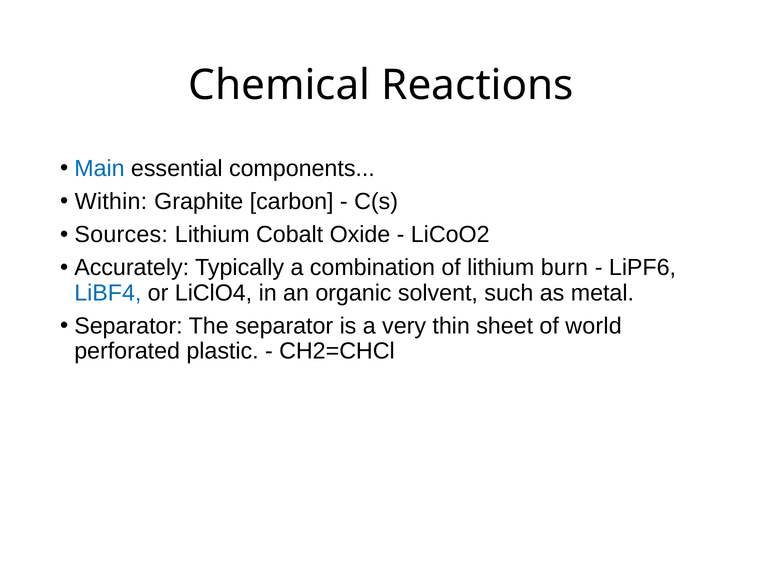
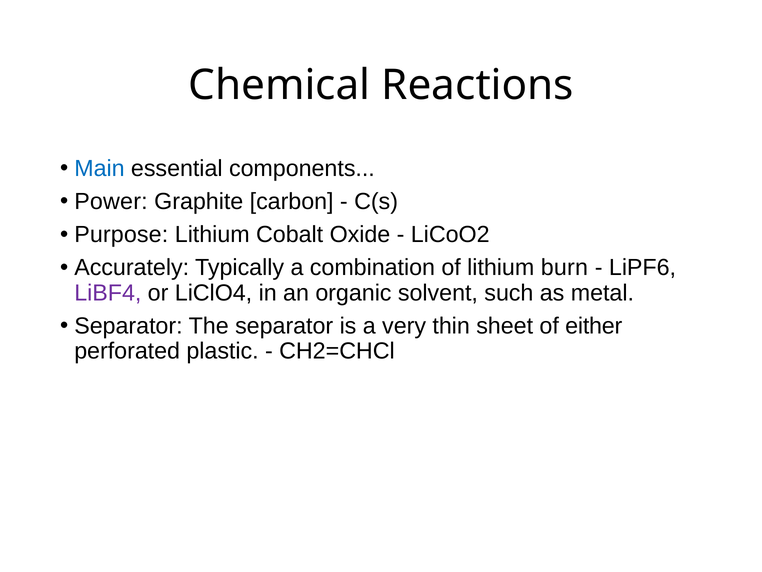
Within: Within -> Power
Sources: Sources -> Purpose
LiBF4 colour: blue -> purple
world: world -> either
